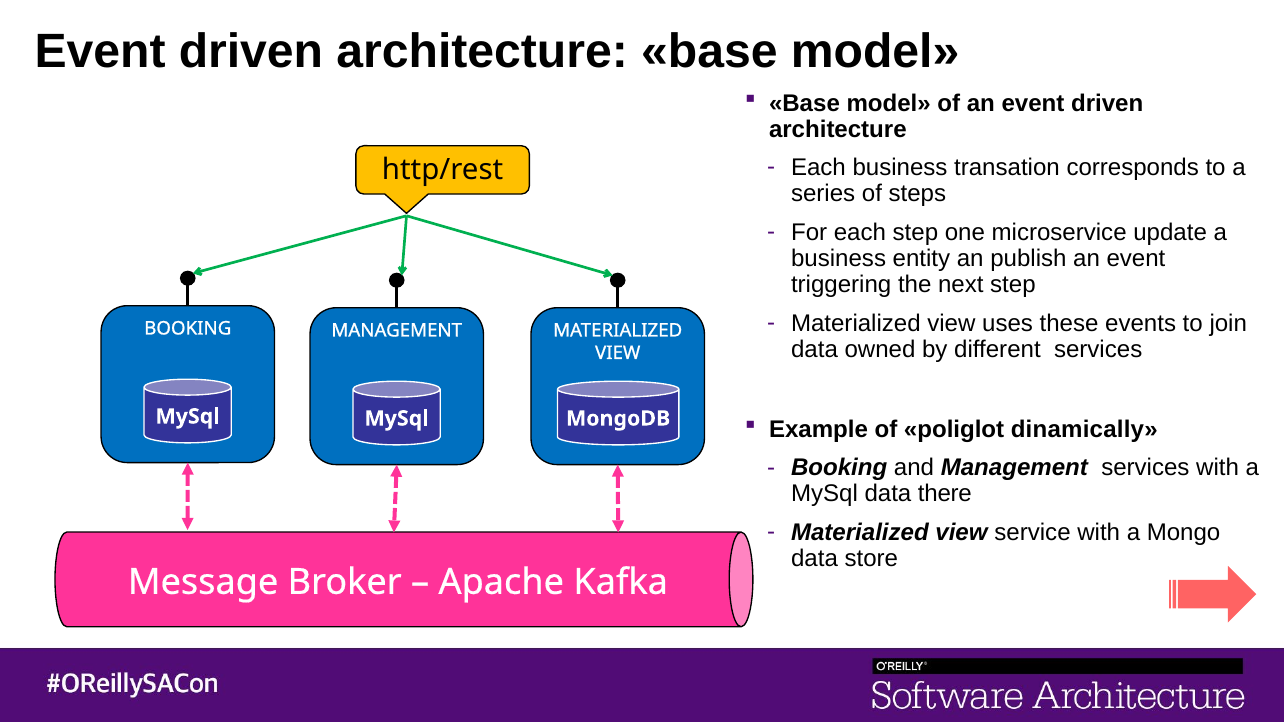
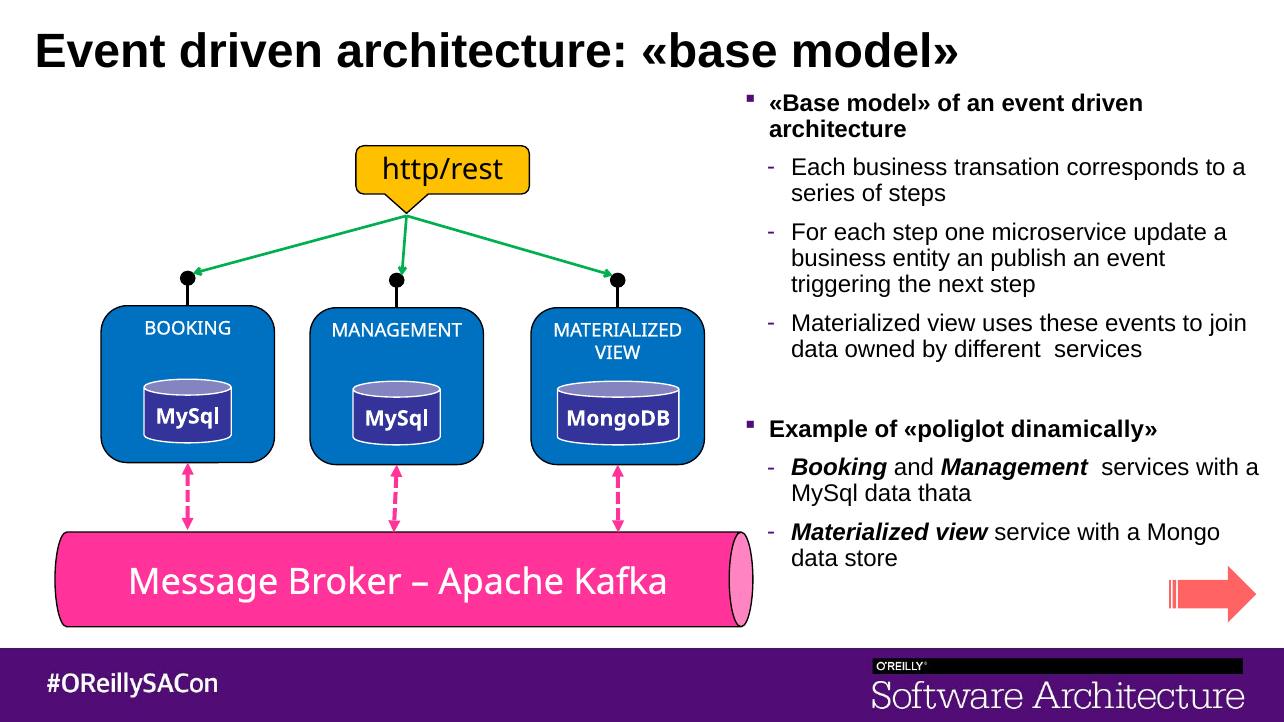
there: there -> thata
